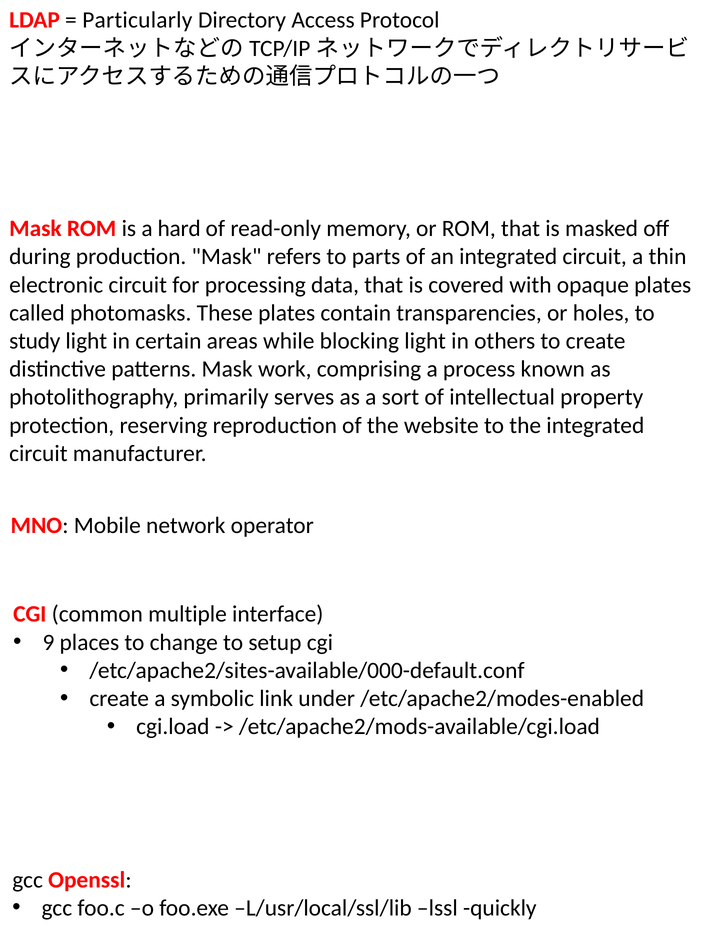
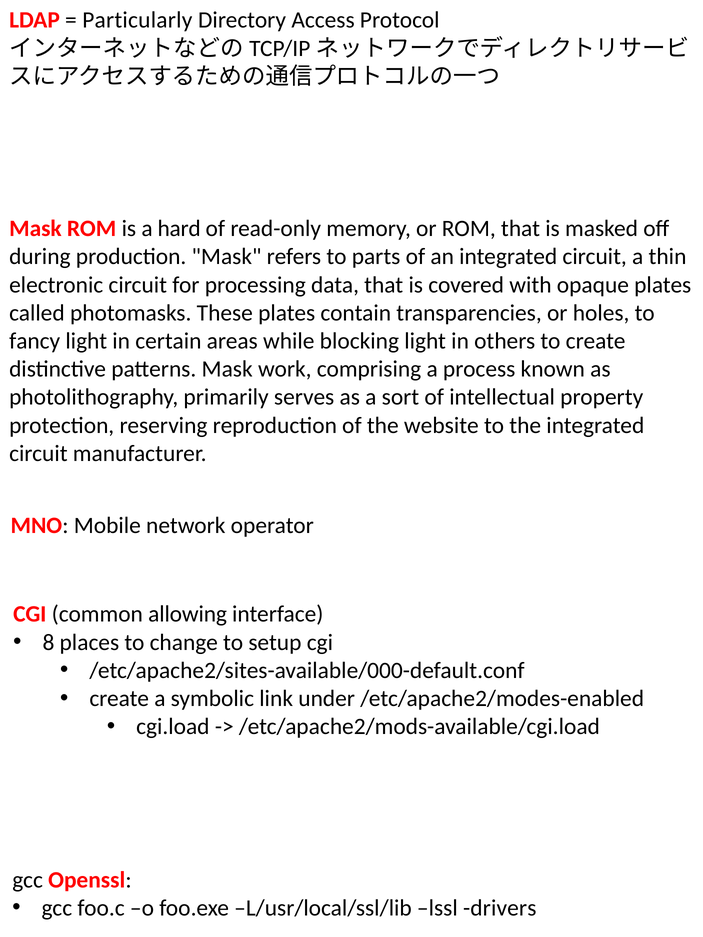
study: study -> fancy
multiple: multiple -> allowing
9: 9 -> 8
quickly: quickly -> drivers
